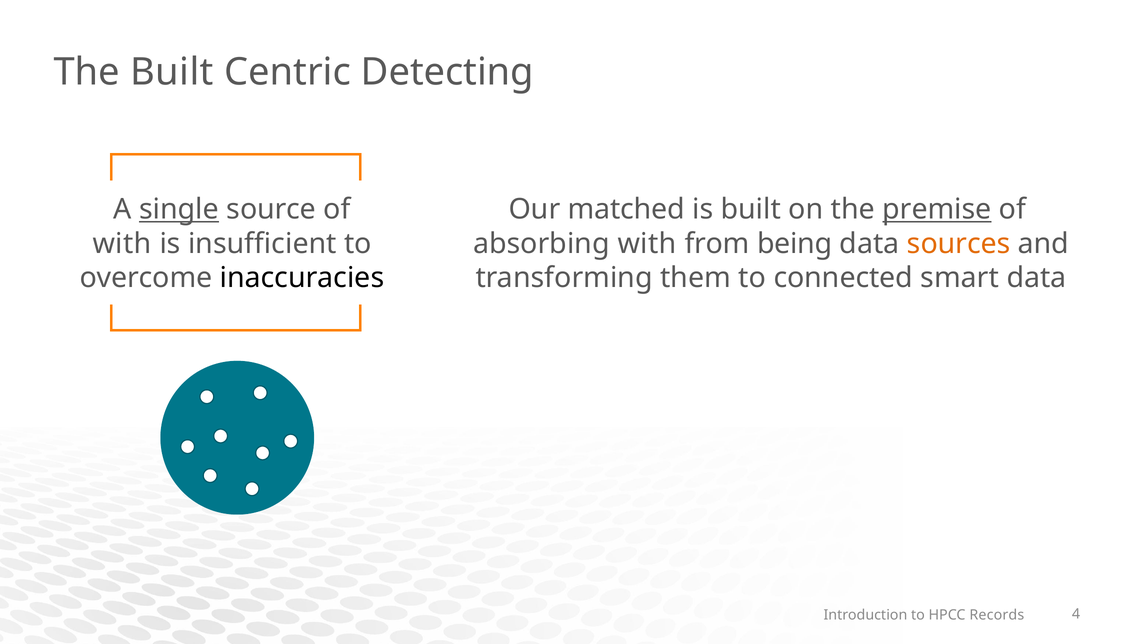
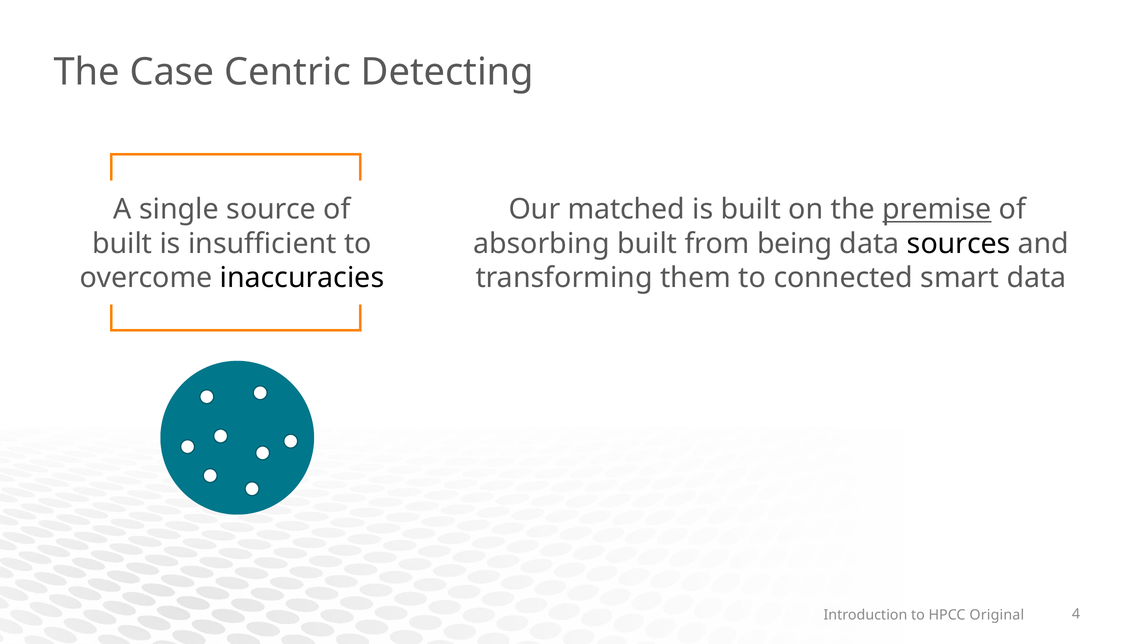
The Built: Built -> Case
single underline: present -> none
with at (122, 243): with -> built
absorbing with: with -> built
sources colour: orange -> black
Records: Records -> Original
